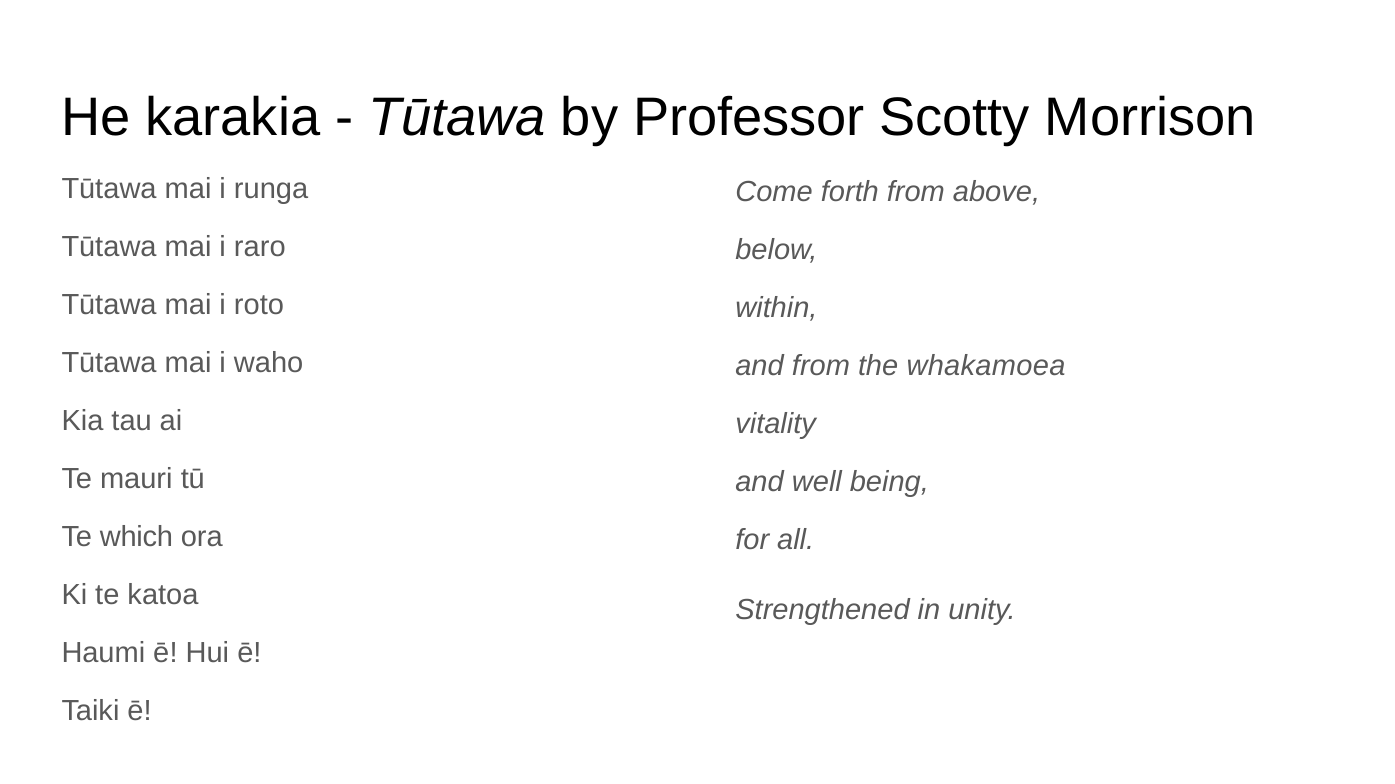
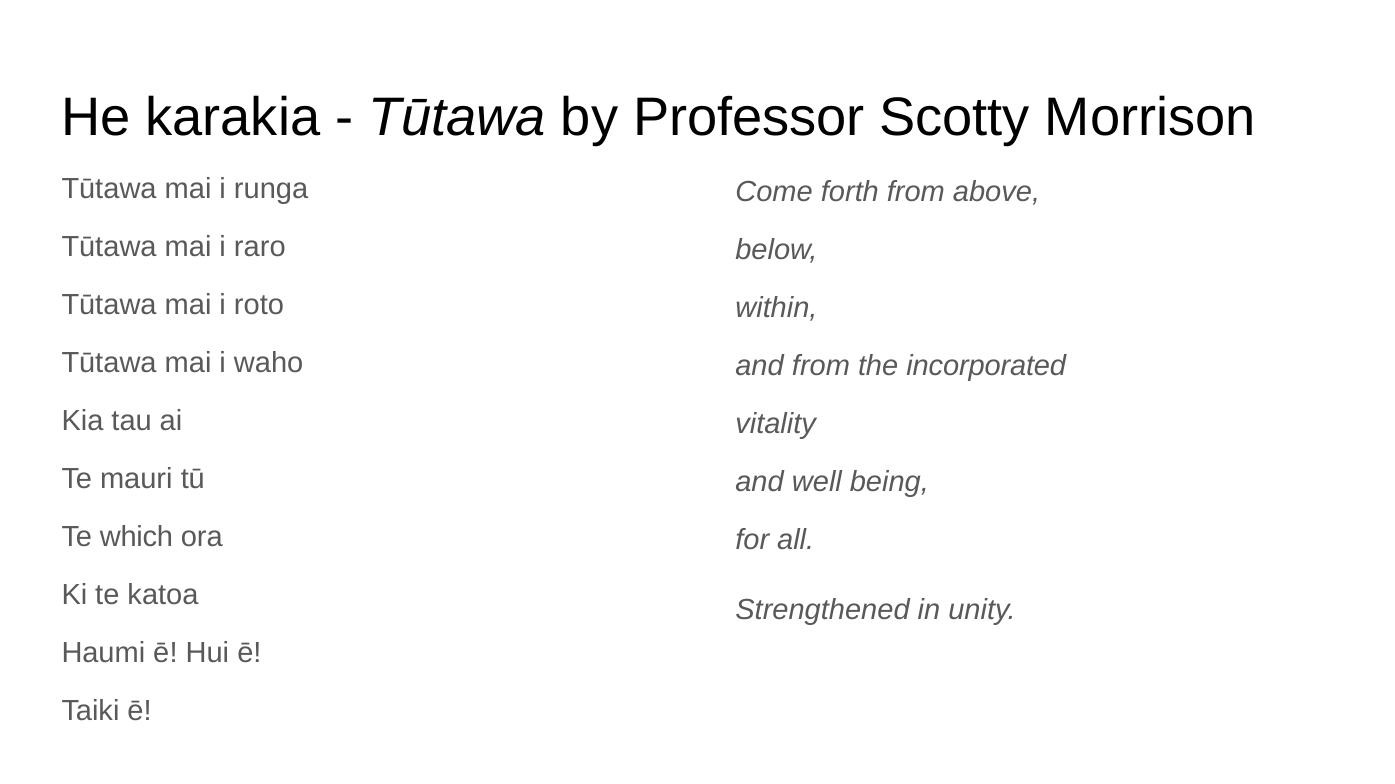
whakamoea: whakamoea -> incorporated
